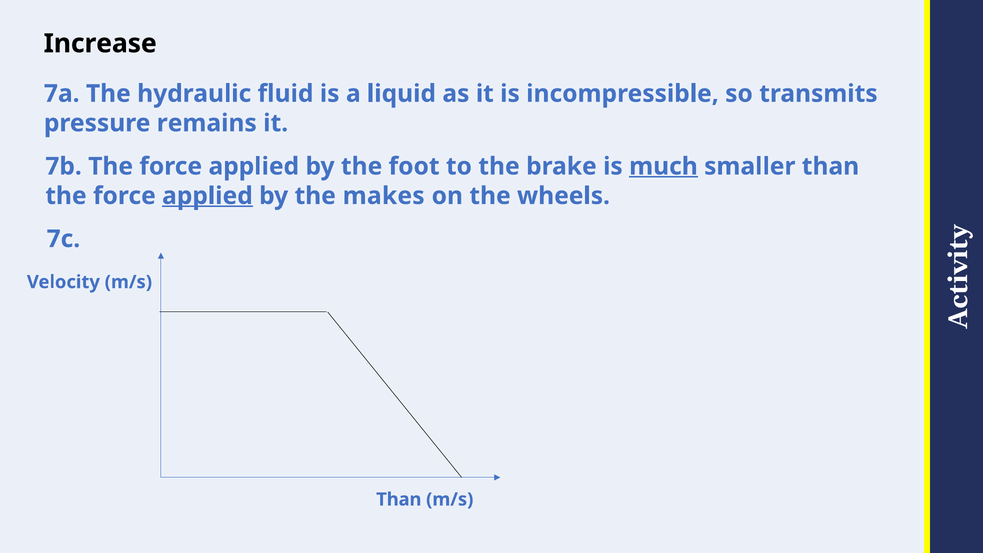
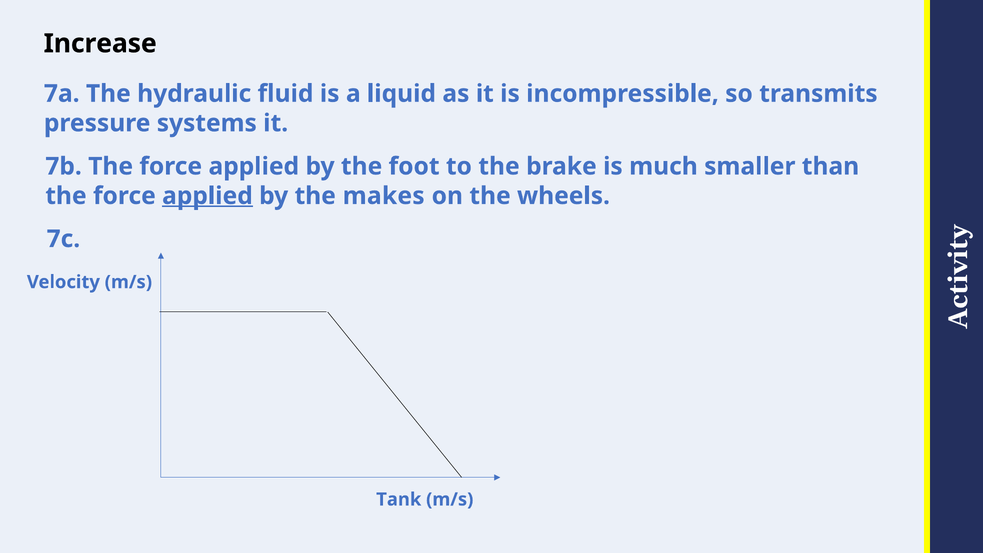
remains: remains -> systems
much underline: present -> none
Than at (399, 499): Than -> Tank
